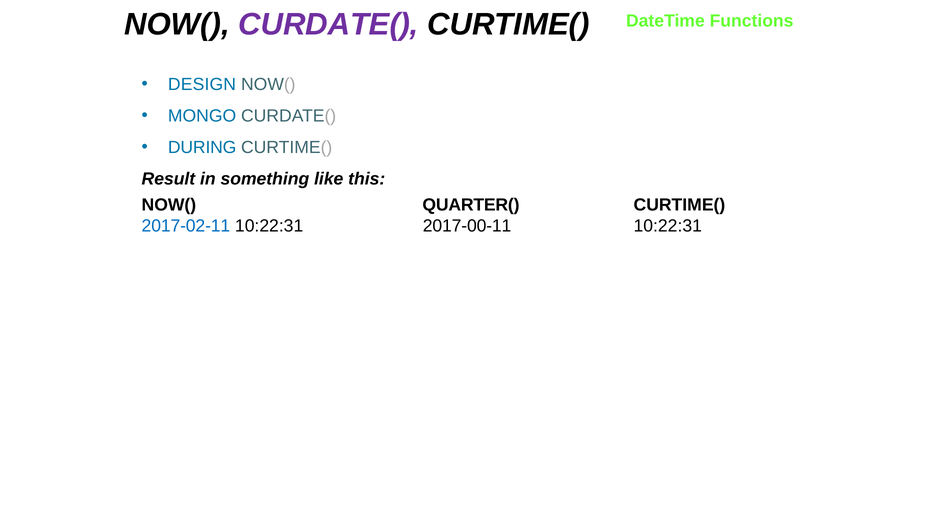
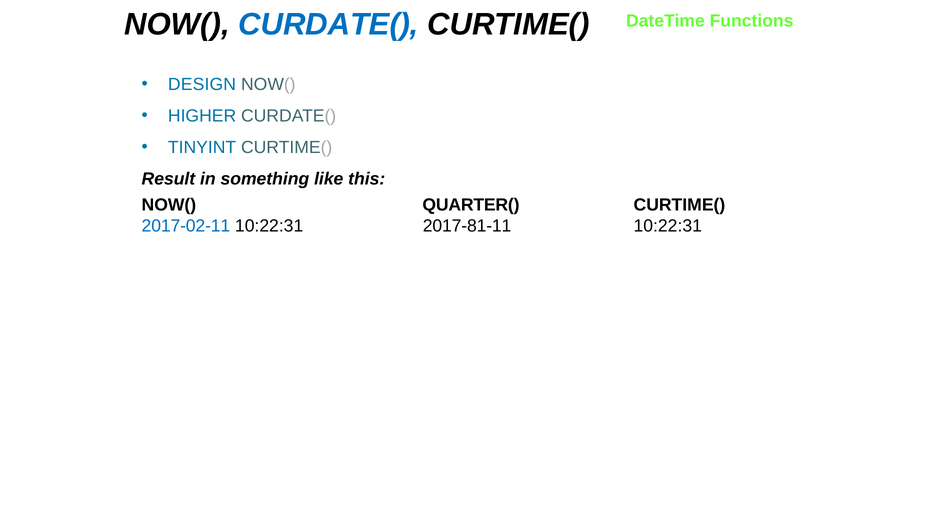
CURDATE( at (329, 24) colour: purple -> blue
MONGO: MONGO -> HIGHER
DURING: DURING -> TINYINT
2017-00-11: 2017-00-11 -> 2017-81-11
